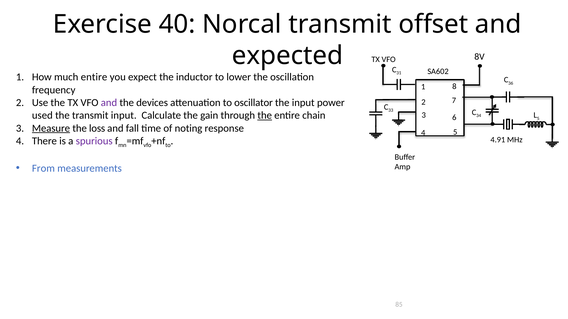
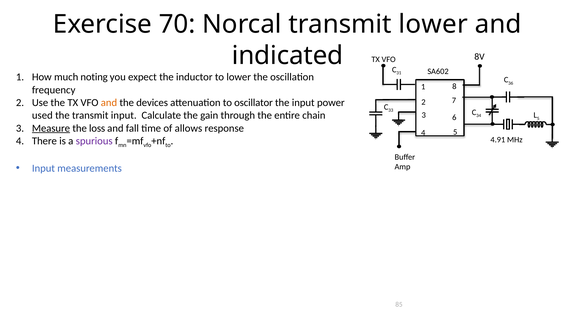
40: 40 -> 70
transmit offset: offset -> lower
expected: expected -> indicated
much entire: entire -> noting
and at (109, 103) colour: purple -> orange
the at (265, 116) underline: present -> none
noting: noting -> allows
From at (43, 168): From -> Input
